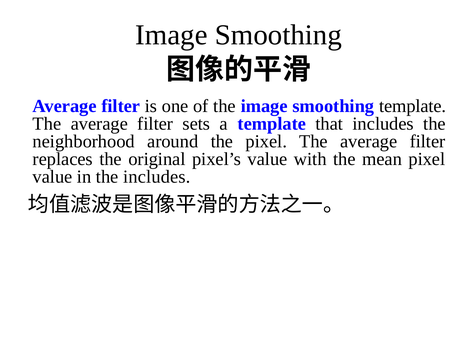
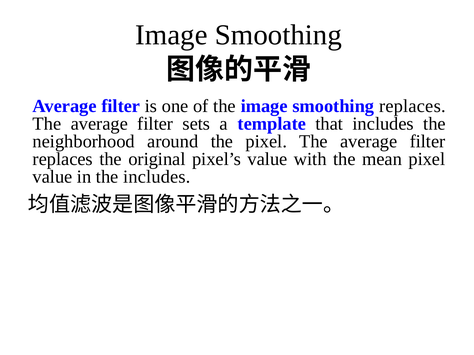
smoothing template: template -> replaces
